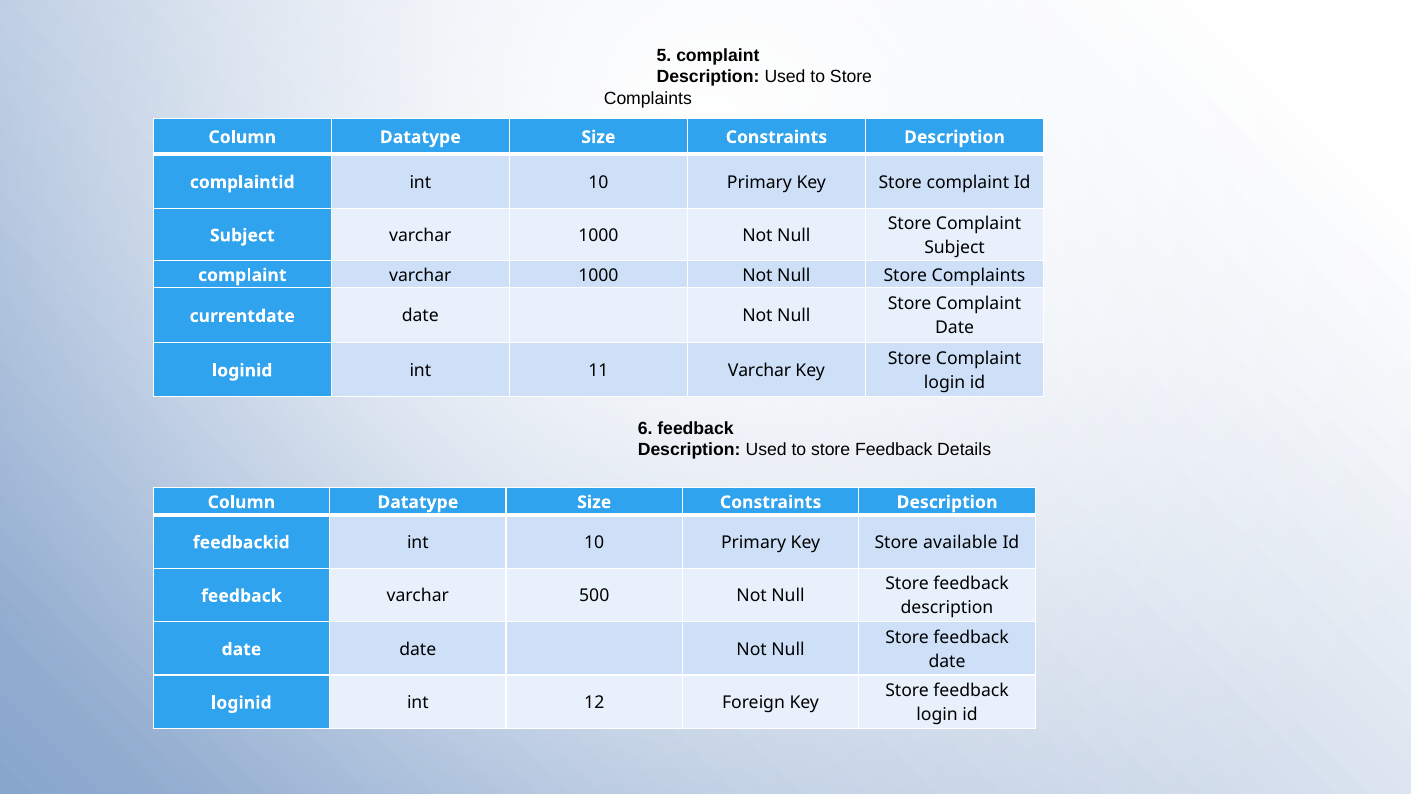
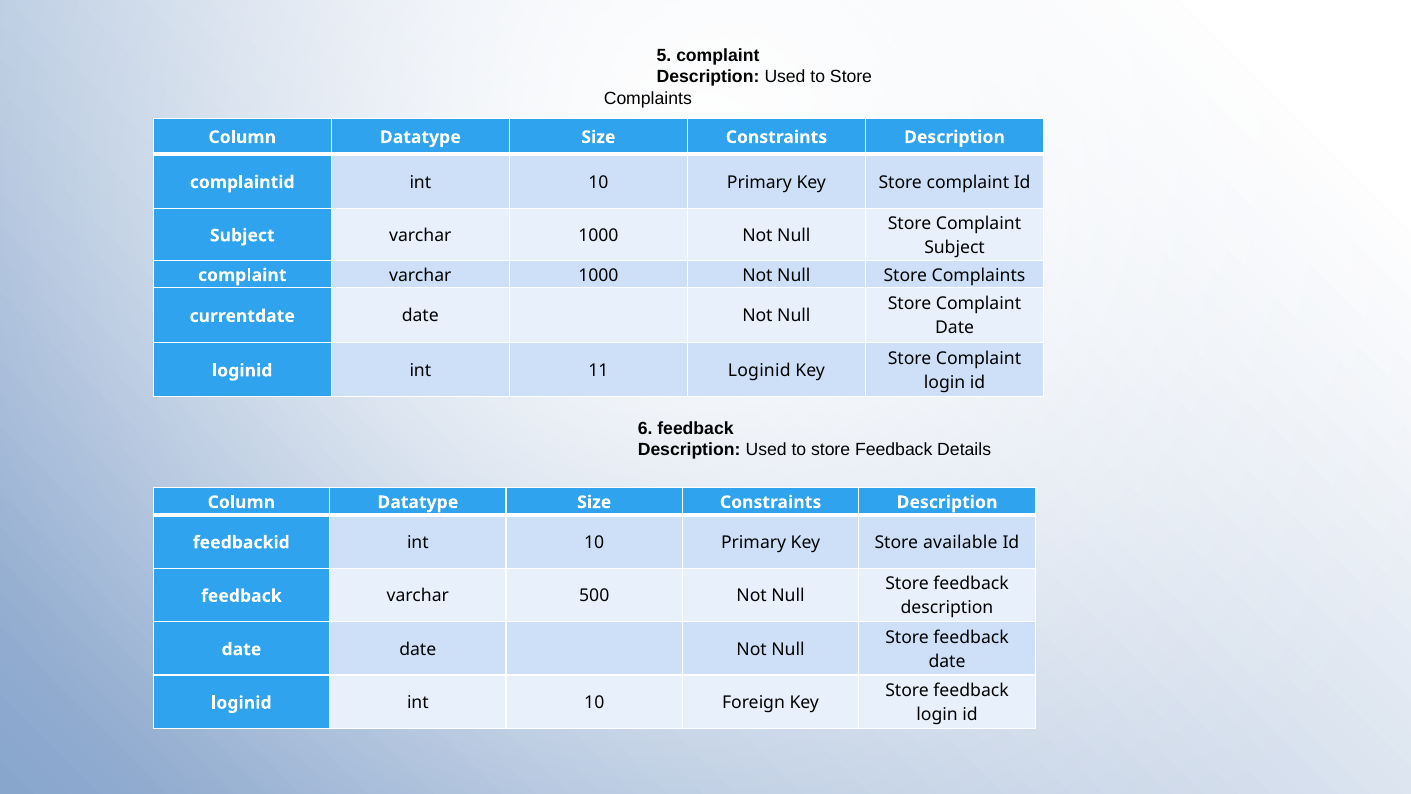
11 Varchar: Varchar -> Loginid
loginid int 12: 12 -> 10
